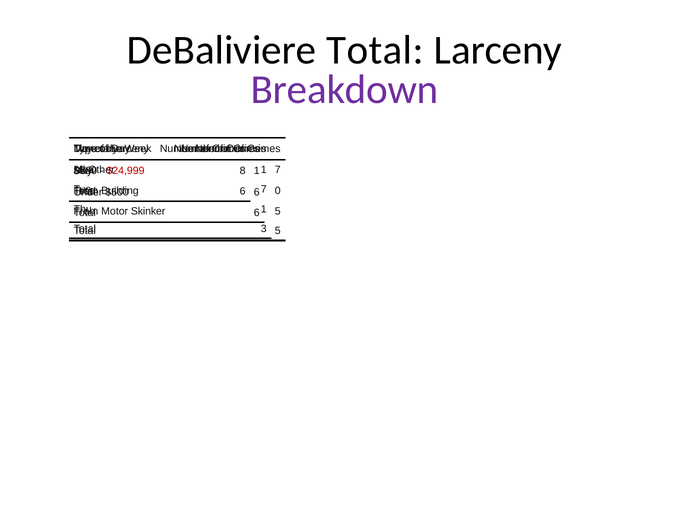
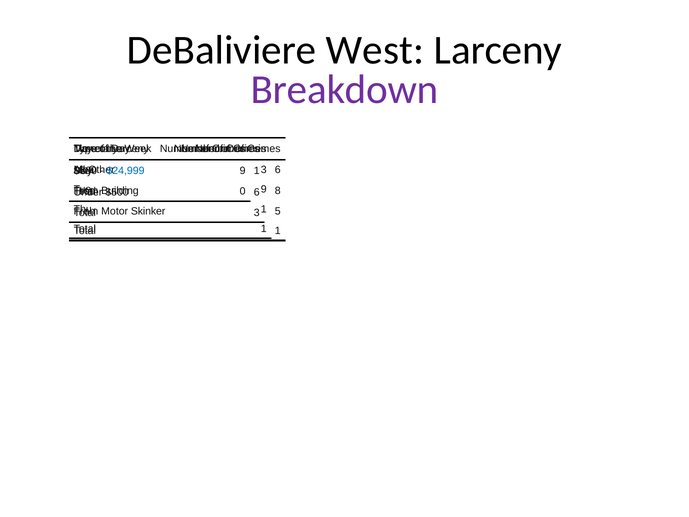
DeBaliviere Total: Total -> West
1 at (264, 170): 1 -> 3
7 at (278, 170): 7 -> 6
$24,999 colour: red -> blue
8 at (243, 171): 8 -> 9
7 at (264, 189): 7 -> 9
0: 0 -> 8
6 at (243, 191): 6 -> 0
6 at (257, 213): 6 -> 3
3 at (264, 229): 3 -> 1
5 at (278, 231): 5 -> 1
